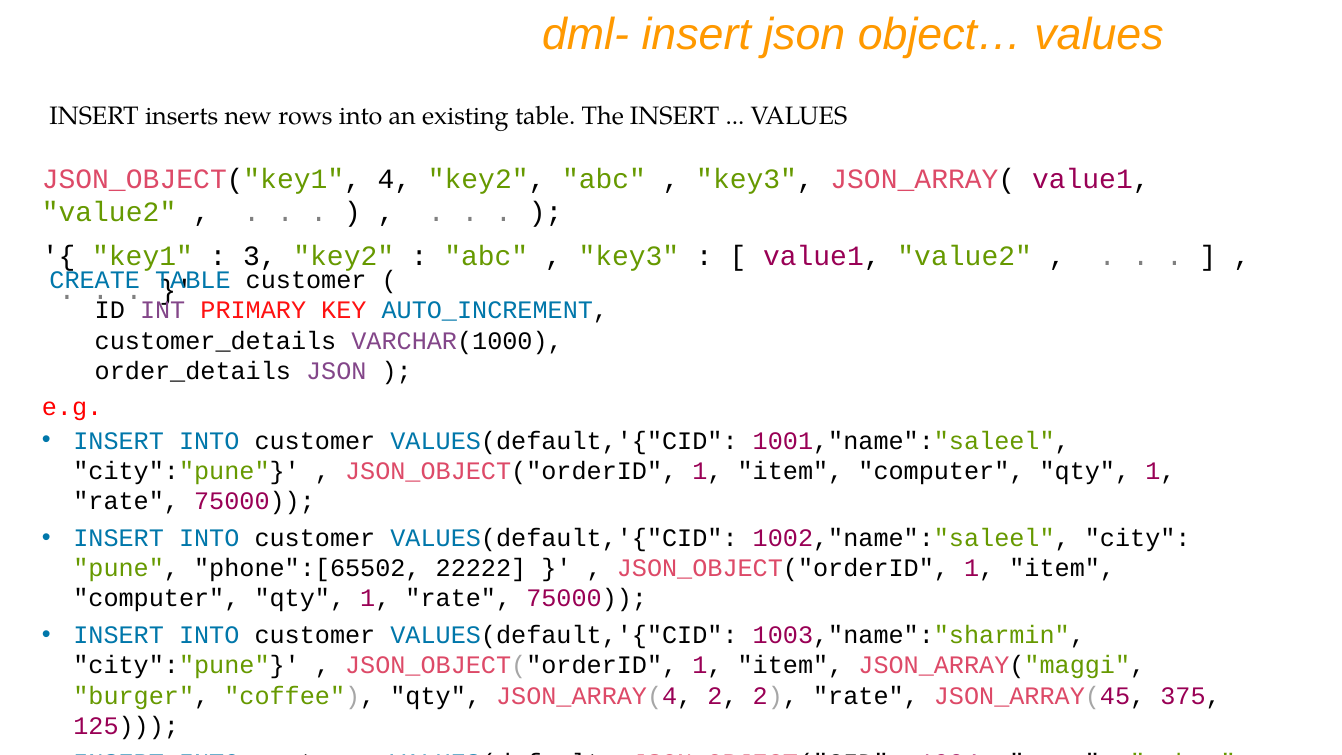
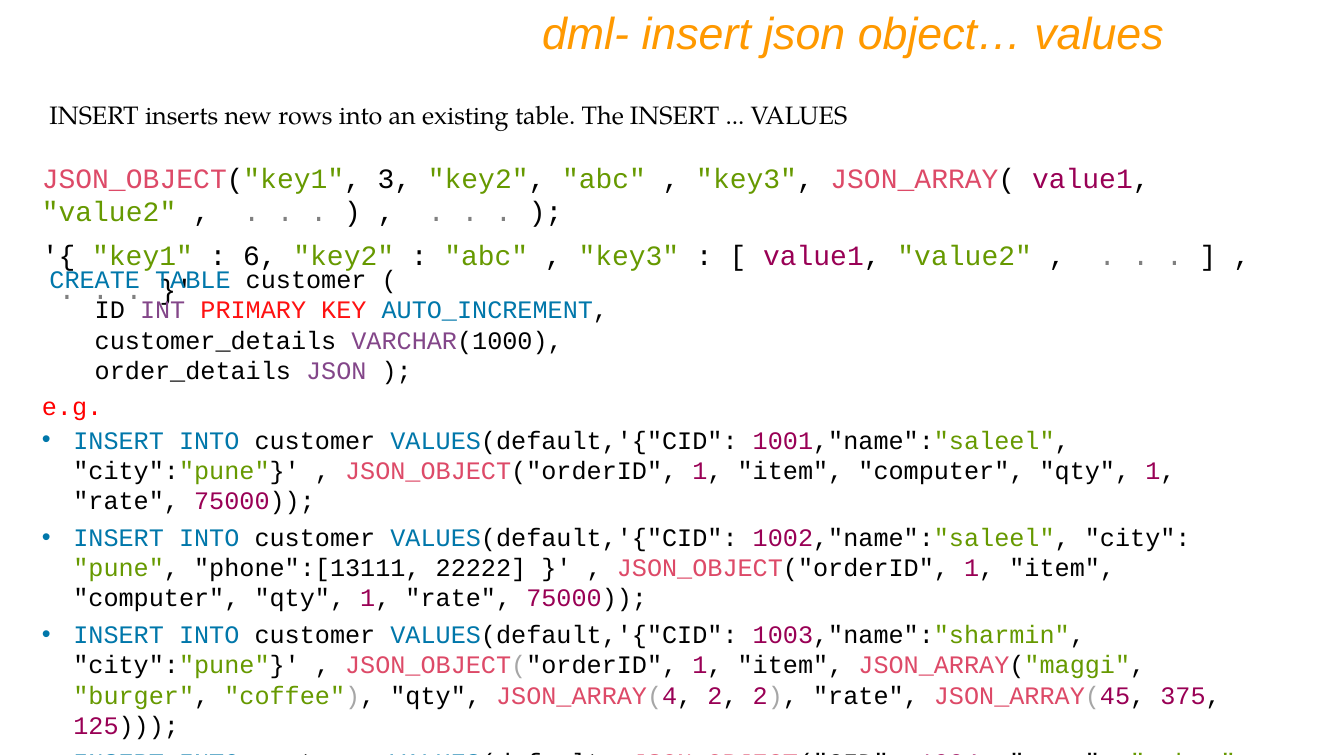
4: 4 -> 3
3: 3 -> 6
phone":[65502: phone":[65502 -> phone":[13111
